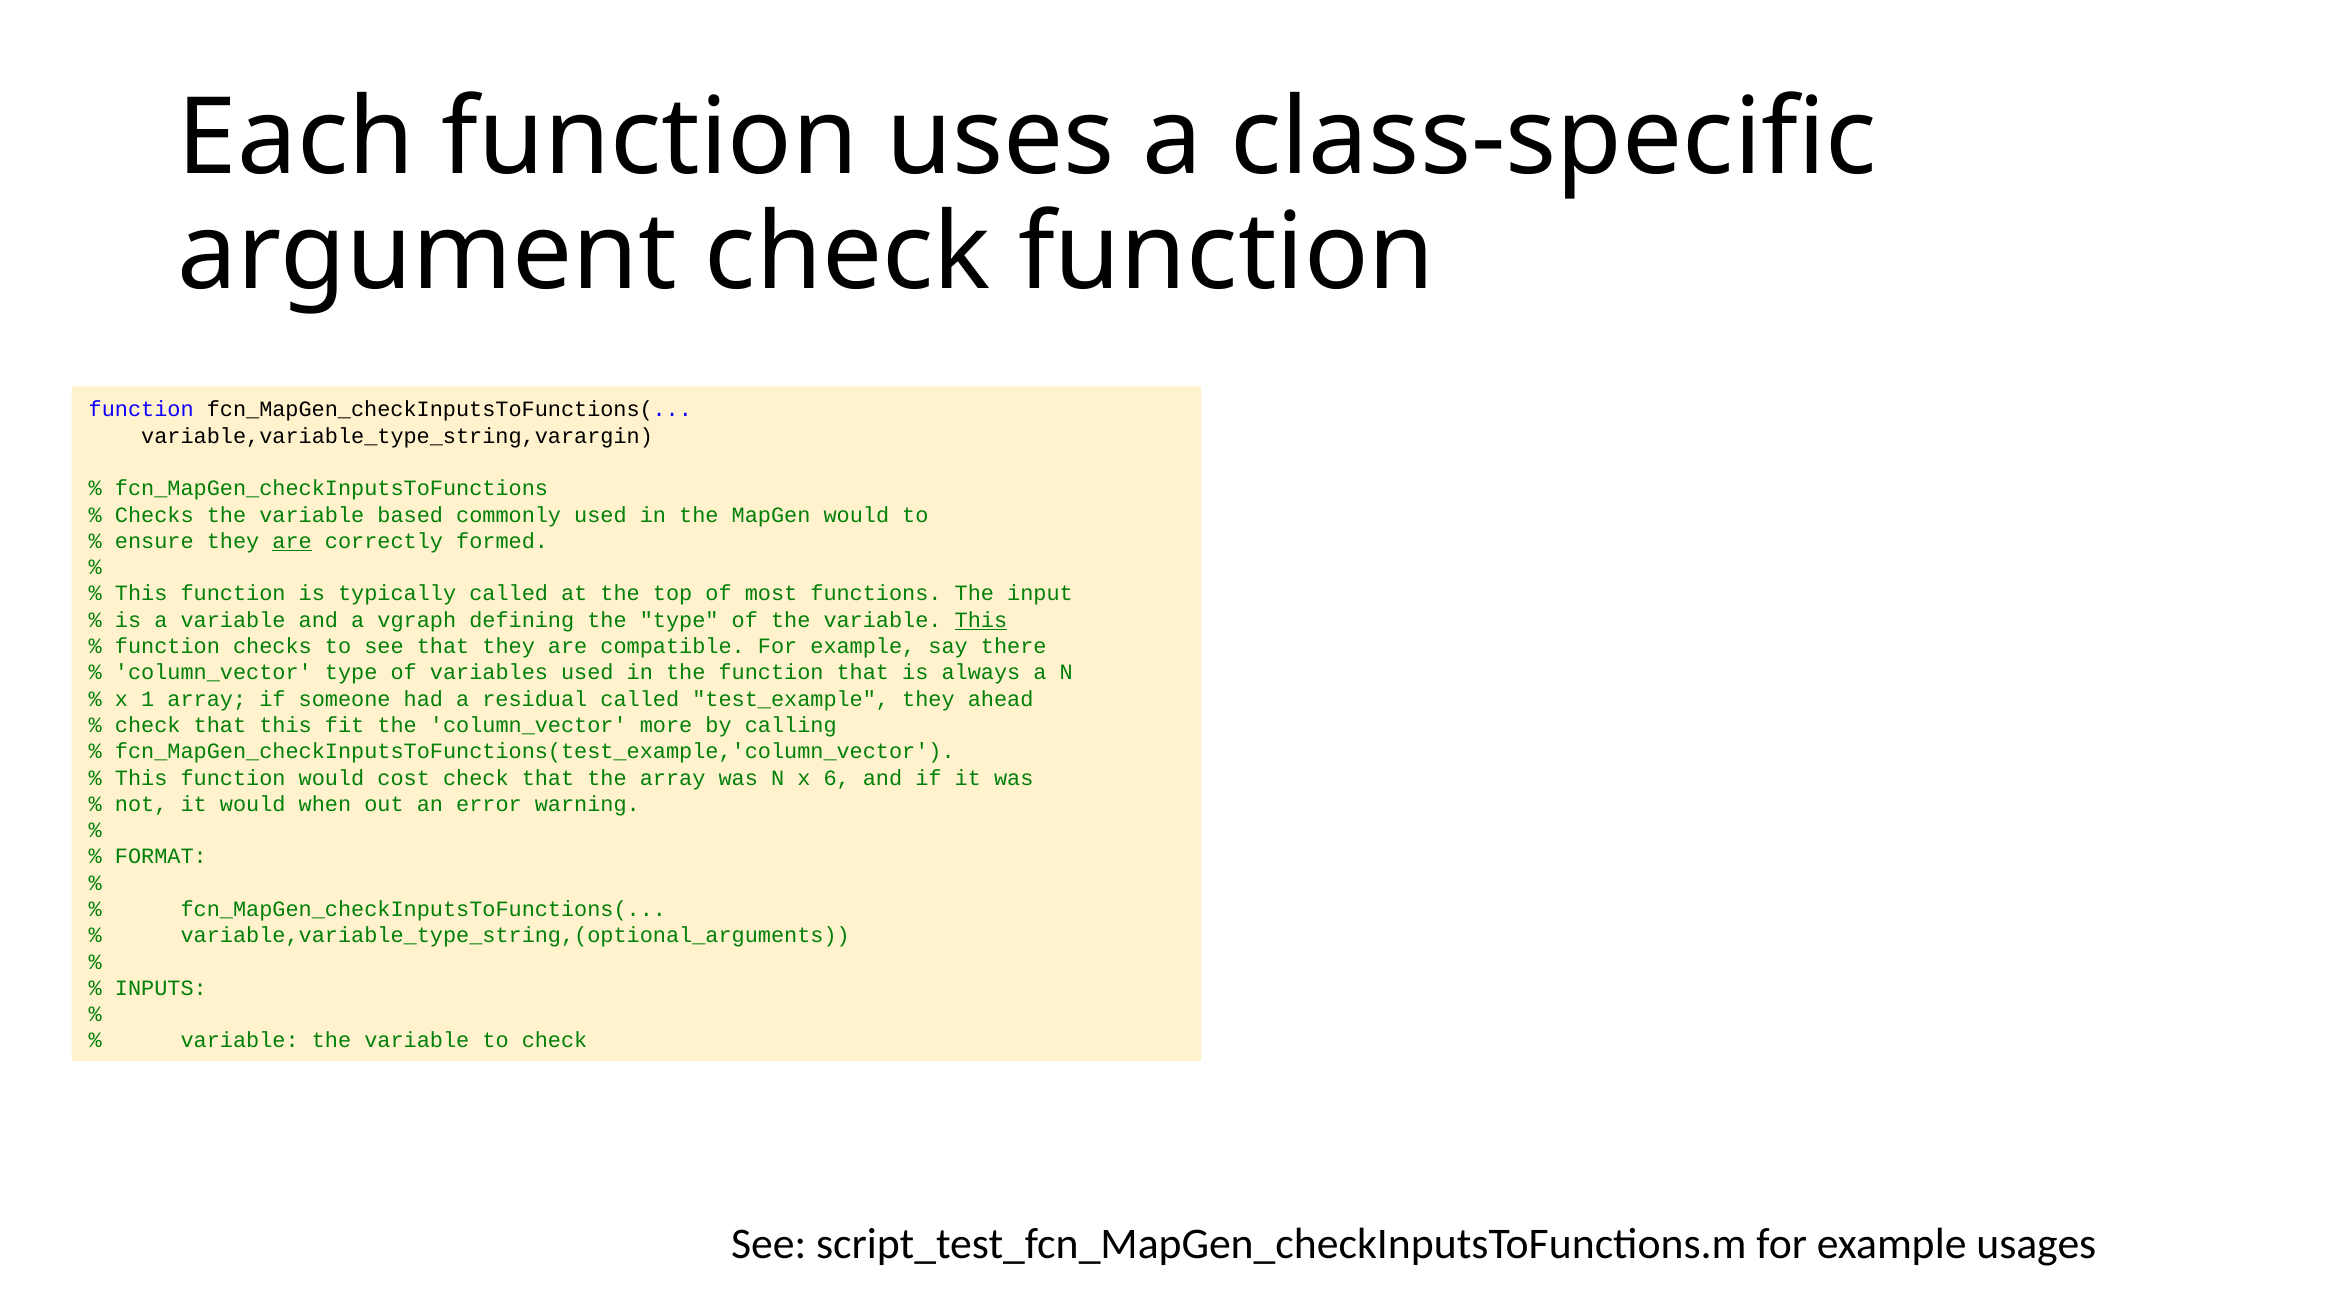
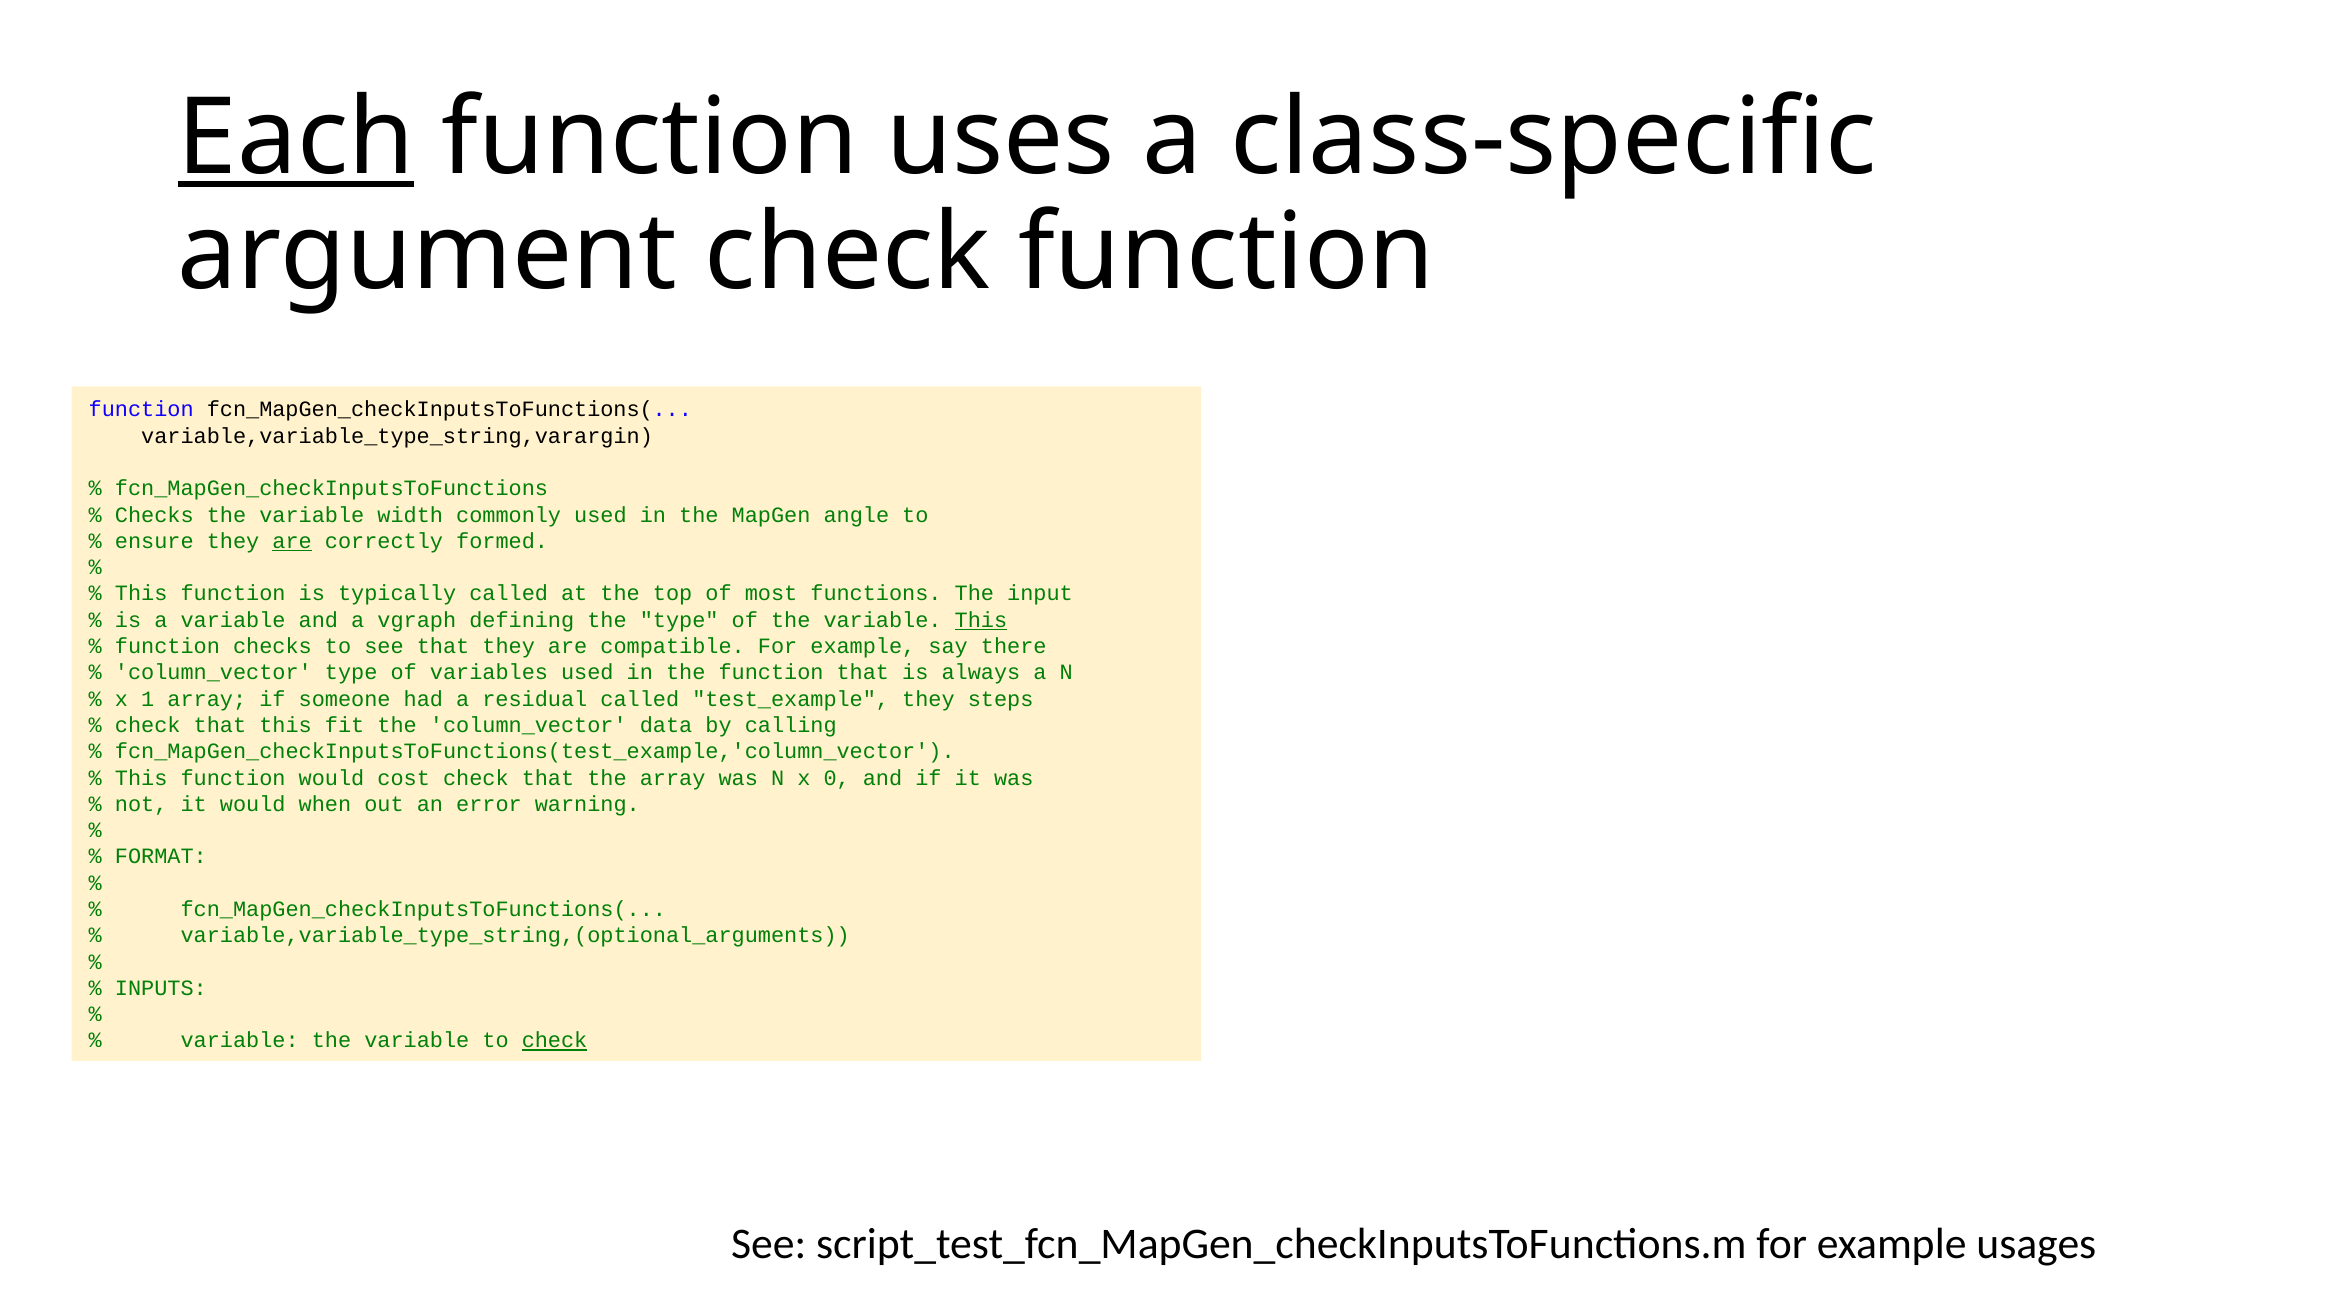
Each underline: none -> present
based: based -> width
MapGen would: would -> angle
ahead: ahead -> steps
more: more -> data
6: 6 -> 0
check at (555, 1041) underline: none -> present
